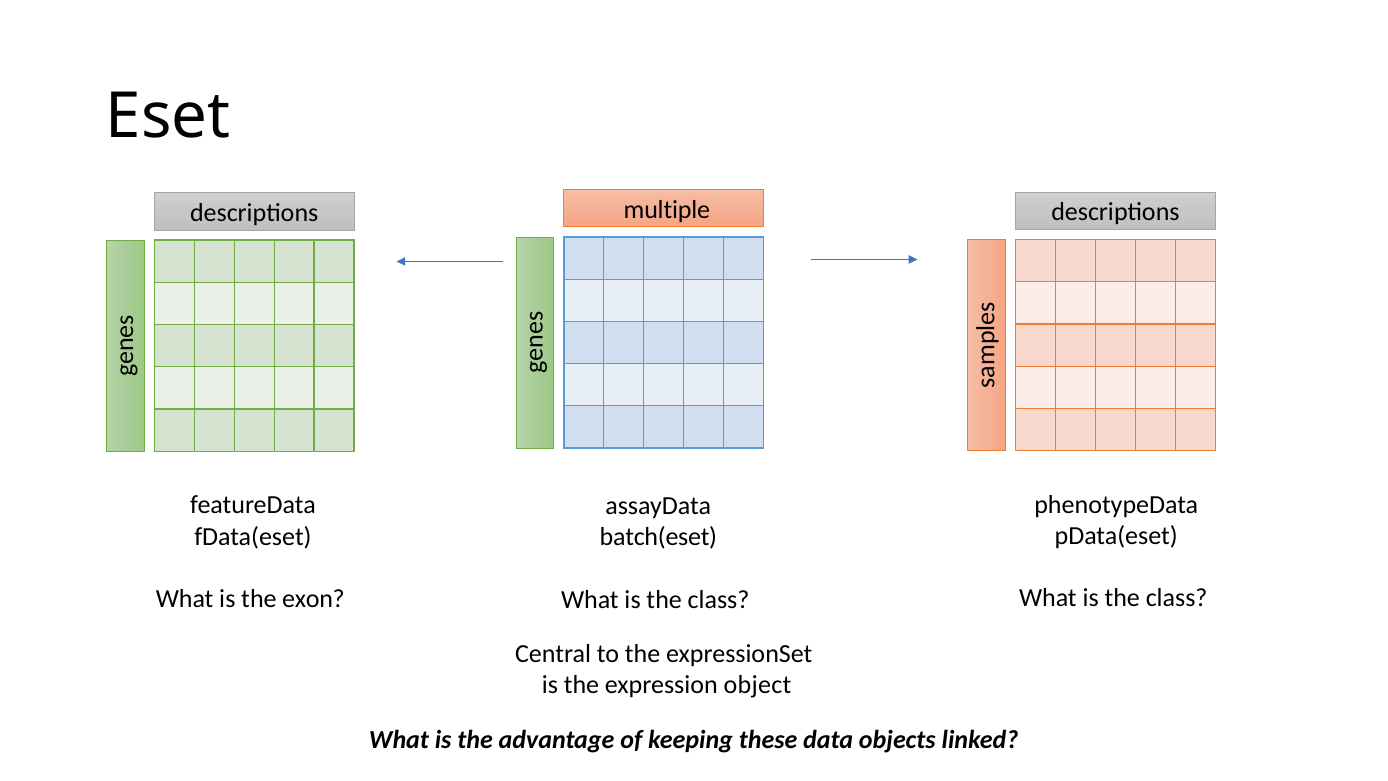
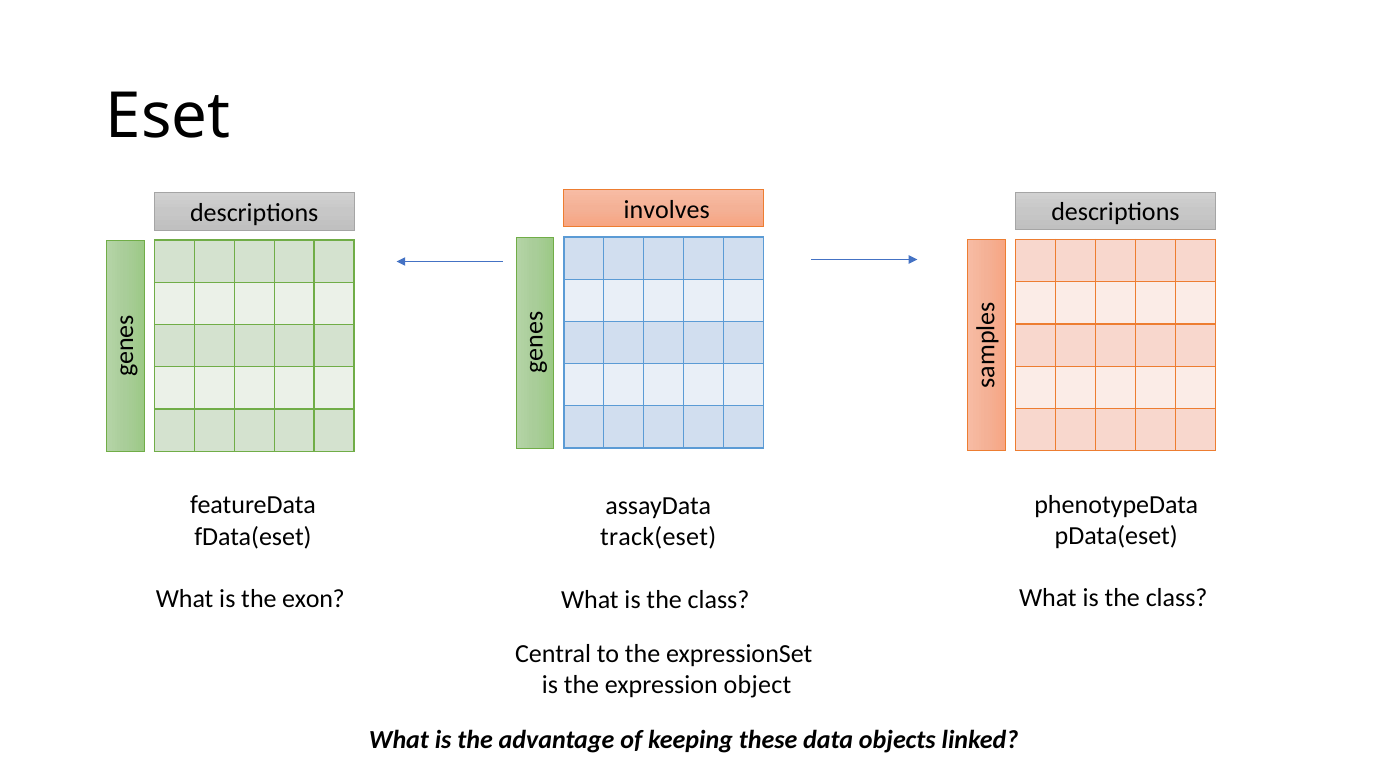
multiple: multiple -> involves
batch(eset: batch(eset -> track(eset
